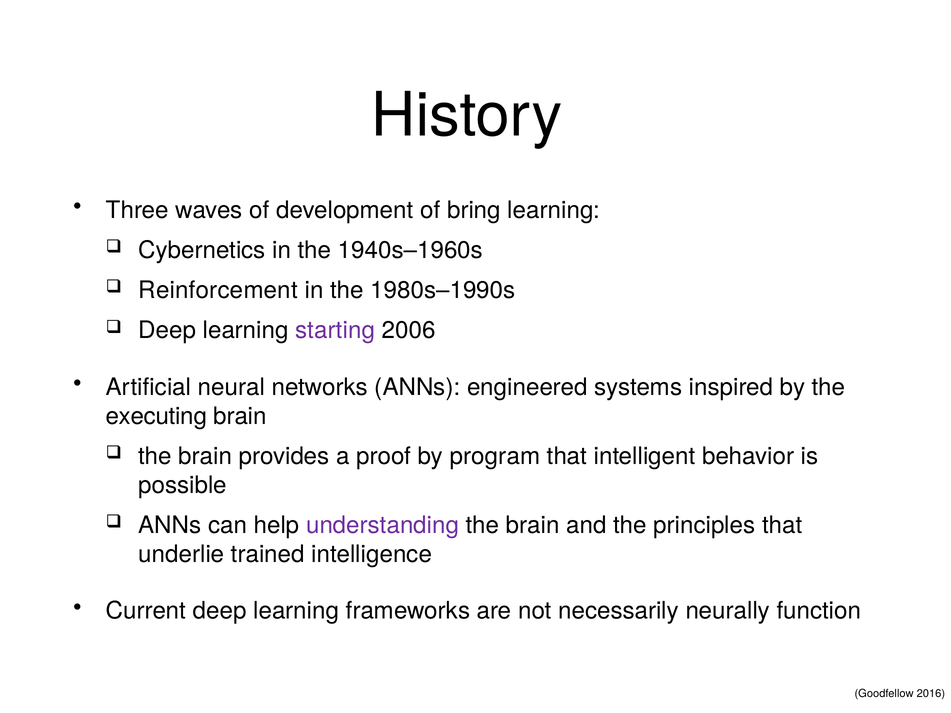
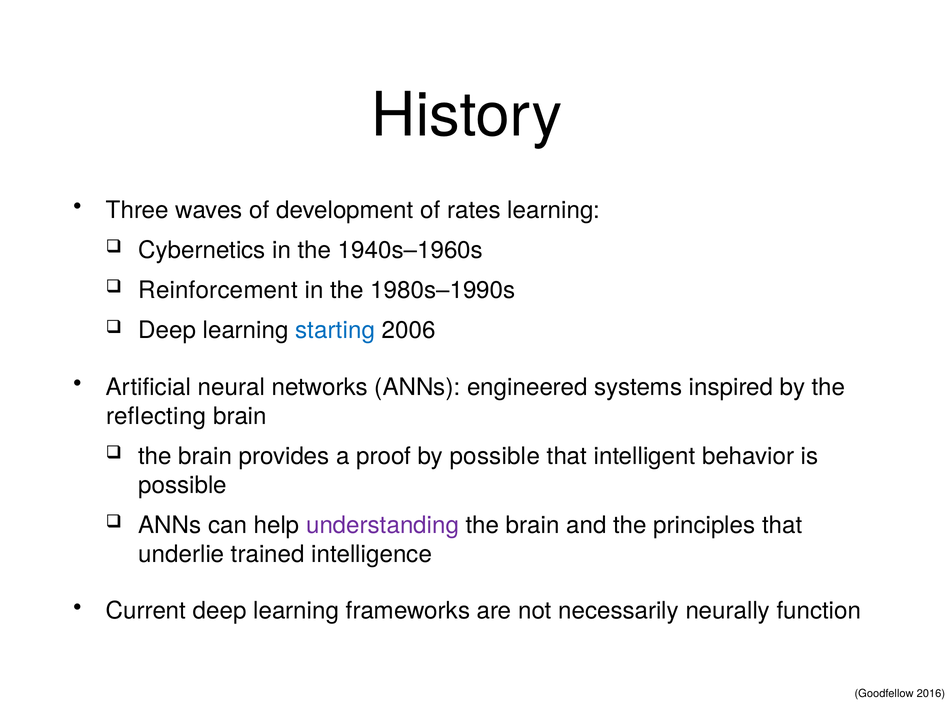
bring: bring -> rates
starting colour: purple -> blue
executing: executing -> reflecting
by program: program -> possible
